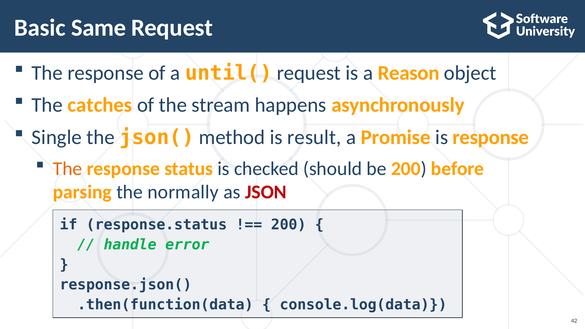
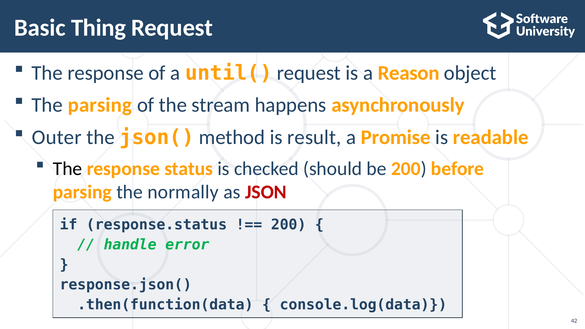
Same: Same -> Thing
The catches: catches -> parsing
Single: Single -> Outer
is response: response -> readable
The at (68, 169) colour: orange -> black
